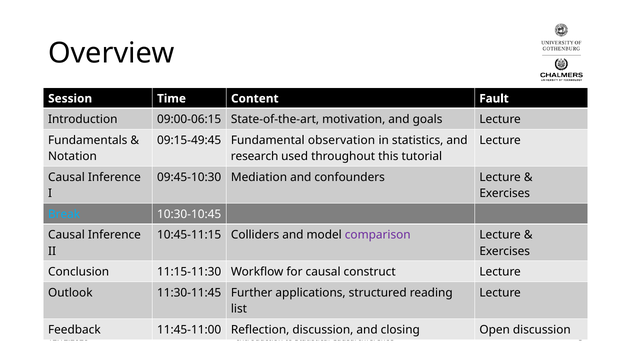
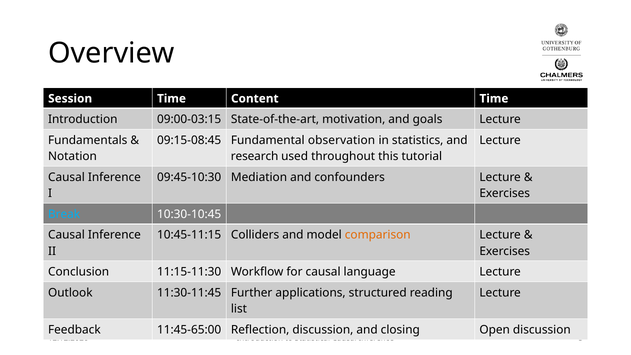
Content Fault: Fault -> Time
09:00-06:15: 09:00-06:15 -> 09:00-03:15
09:15-49:45: 09:15-49:45 -> 09:15-08:45
comparison colour: purple -> orange
construct: construct -> language
11:45-11:00: 11:45-11:00 -> 11:45-65:00
